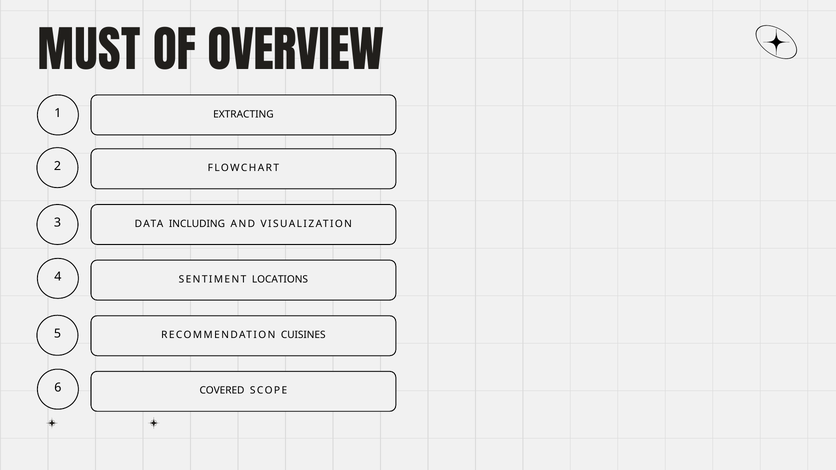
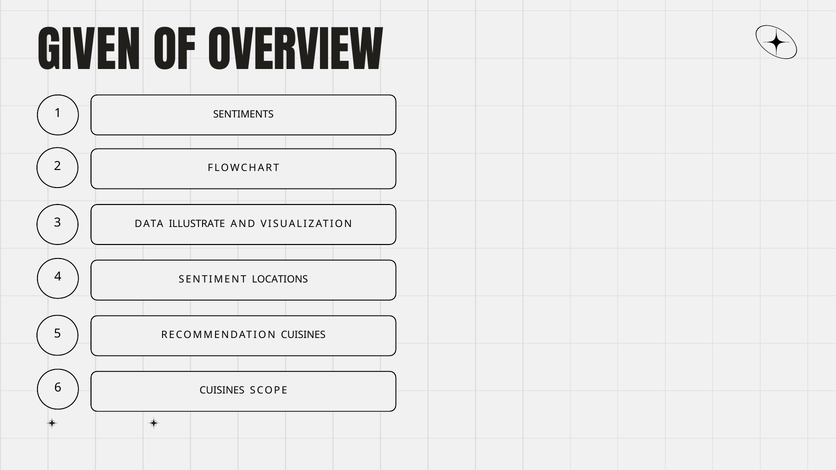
MUST: MUST -> GIVEN
EXTRACTING: EXTRACTING -> SENTIMENTS
INCLUDING: INCLUDING -> ILLUSTRATE
6 COVERED: COVERED -> CUISINES
